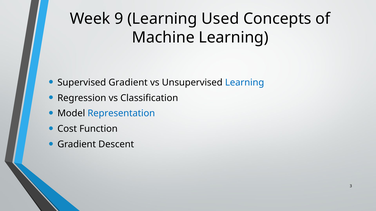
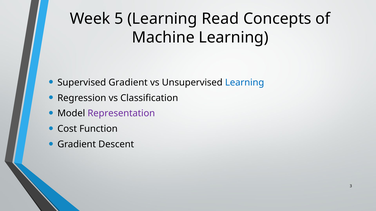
9: 9 -> 5
Used: Used -> Read
Representation colour: blue -> purple
